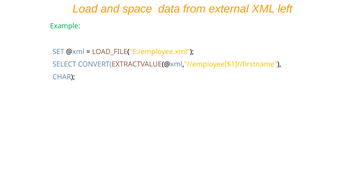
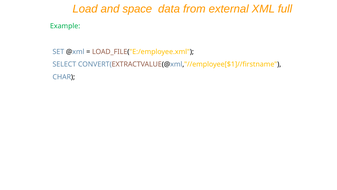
left: left -> full
